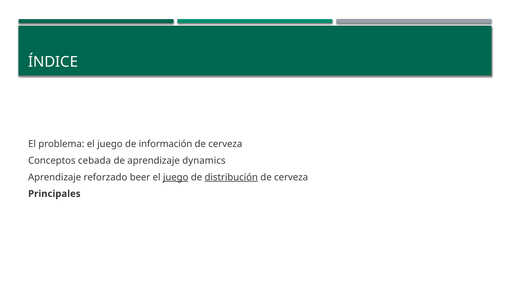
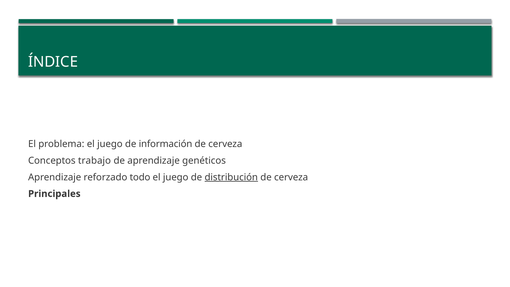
cebada: cebada -> trabajo
dynamics: dynamics -> genéticos
beer: beer -> todo
juego at (176, 177) underline: present -> none
